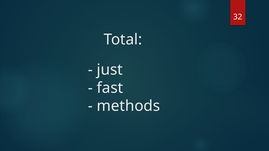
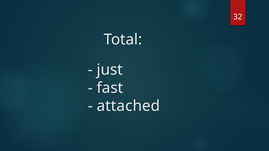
methods: methods -> attached
